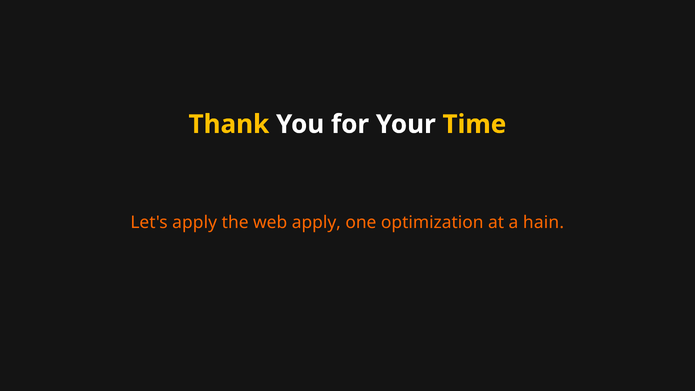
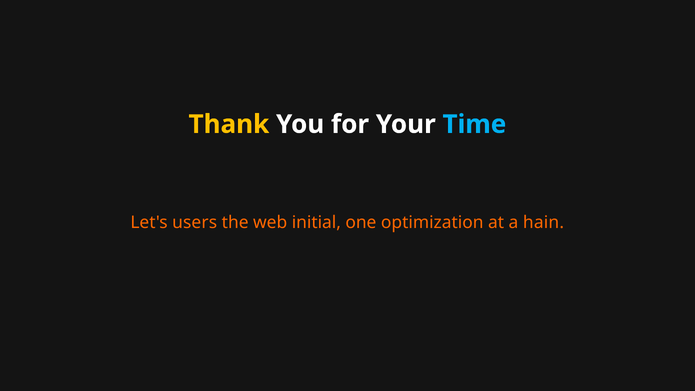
Time colour: yellow -> light blue
Let's apply: apply -> users
web apply: apply -> initial
